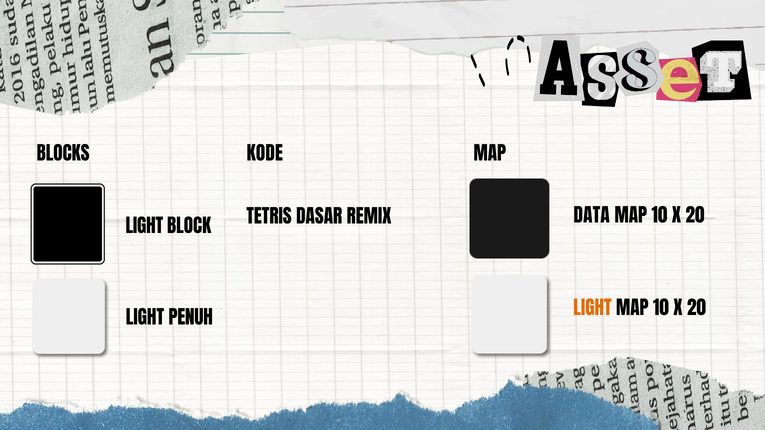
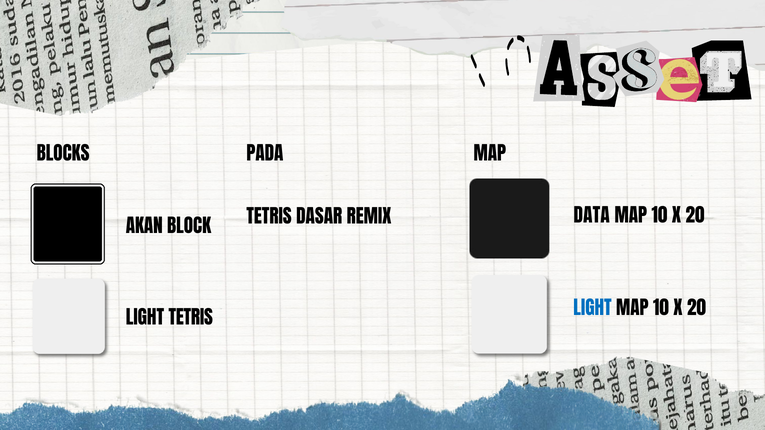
KODE: KODE -> PADA
LIGHT at (144, 227): LIGHT -> AKAN
LIGHT at (592, 309) colour: orange -> blue
LIGHT PENUH: PENUH -> TETRIS
